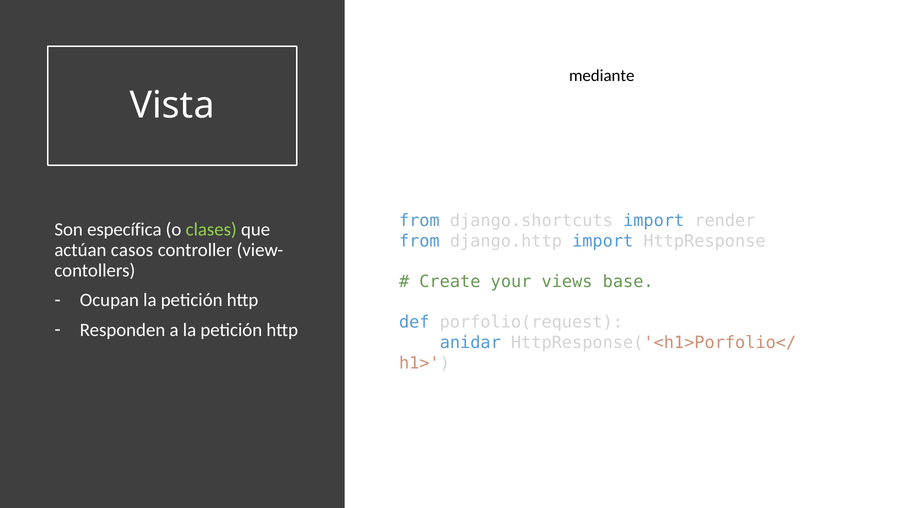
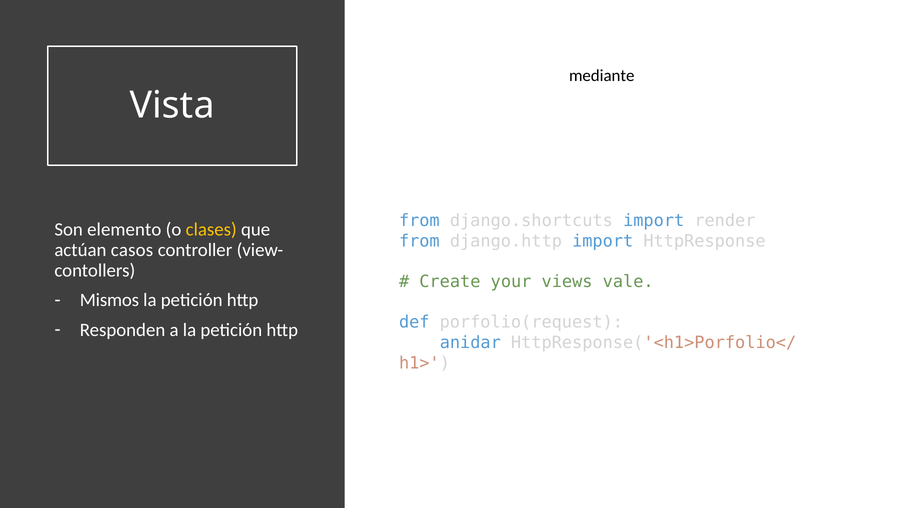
específica: específica -> elemento
clases colour: light green -> yellow
base: base -> vale
Ocupan: Ocupan -> Mismos
